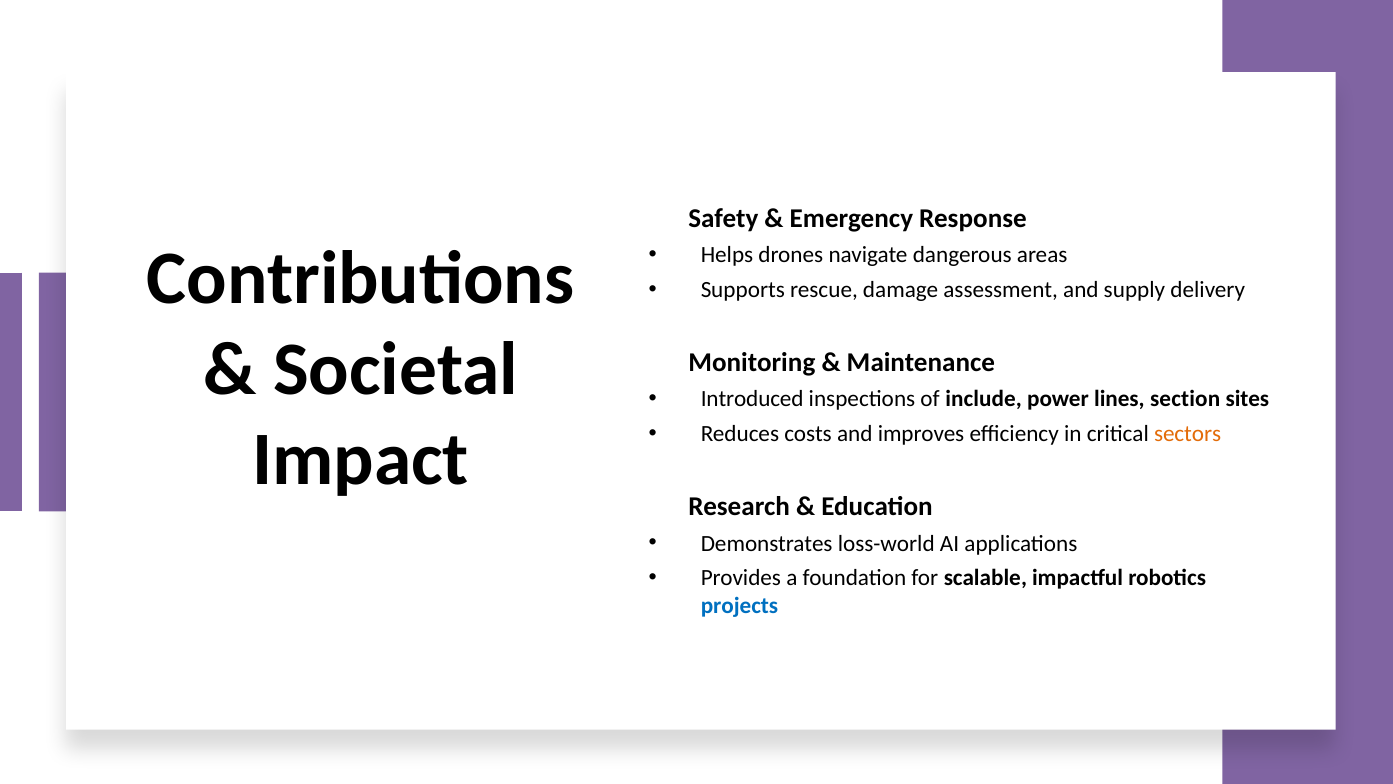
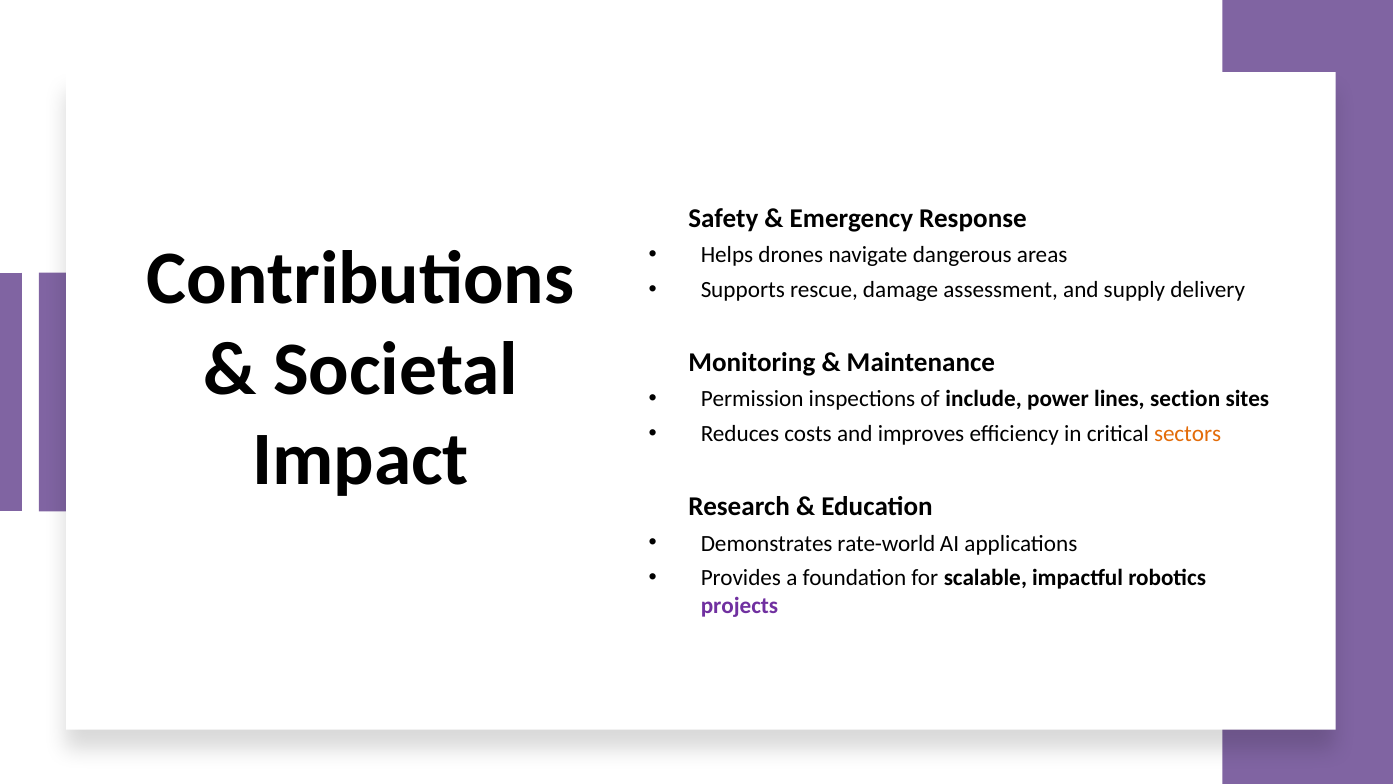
Introduced: Introduced -> Permission
loss-world: loss-world -> rate-world
projects colour: blue -> purple
